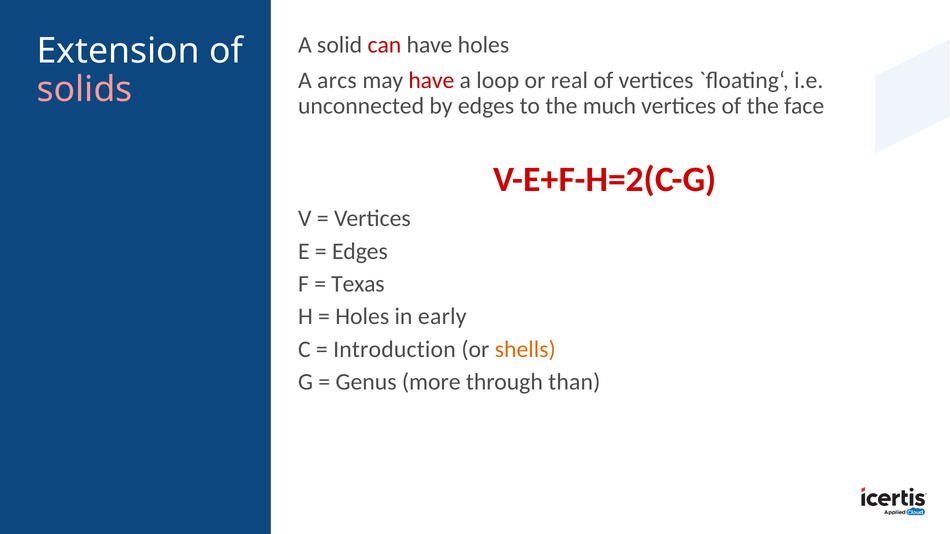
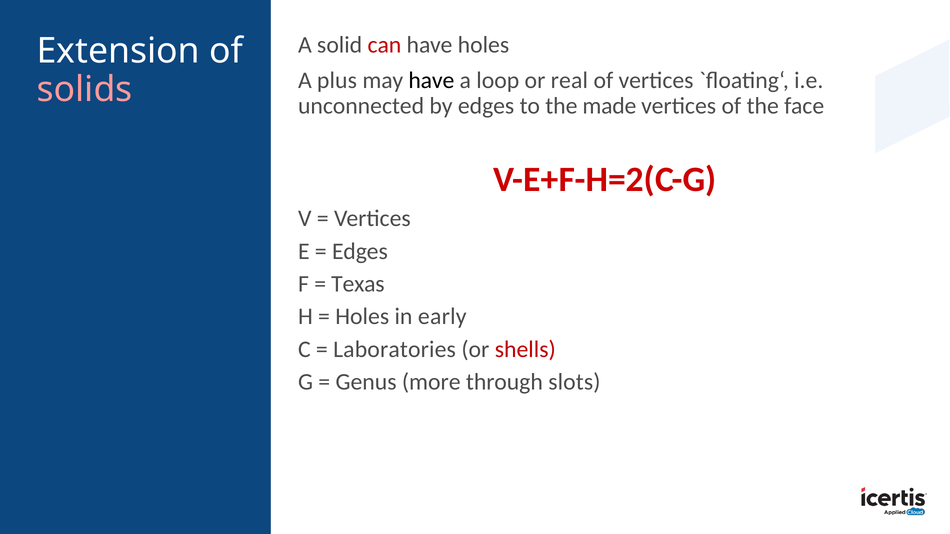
arcs: arcs -> plus
have at (431, 80) colour: red -> black
much: much -> made
Introduction: Introduction -> Laboratories
shells colour: orange -> red
than: than -> slots
